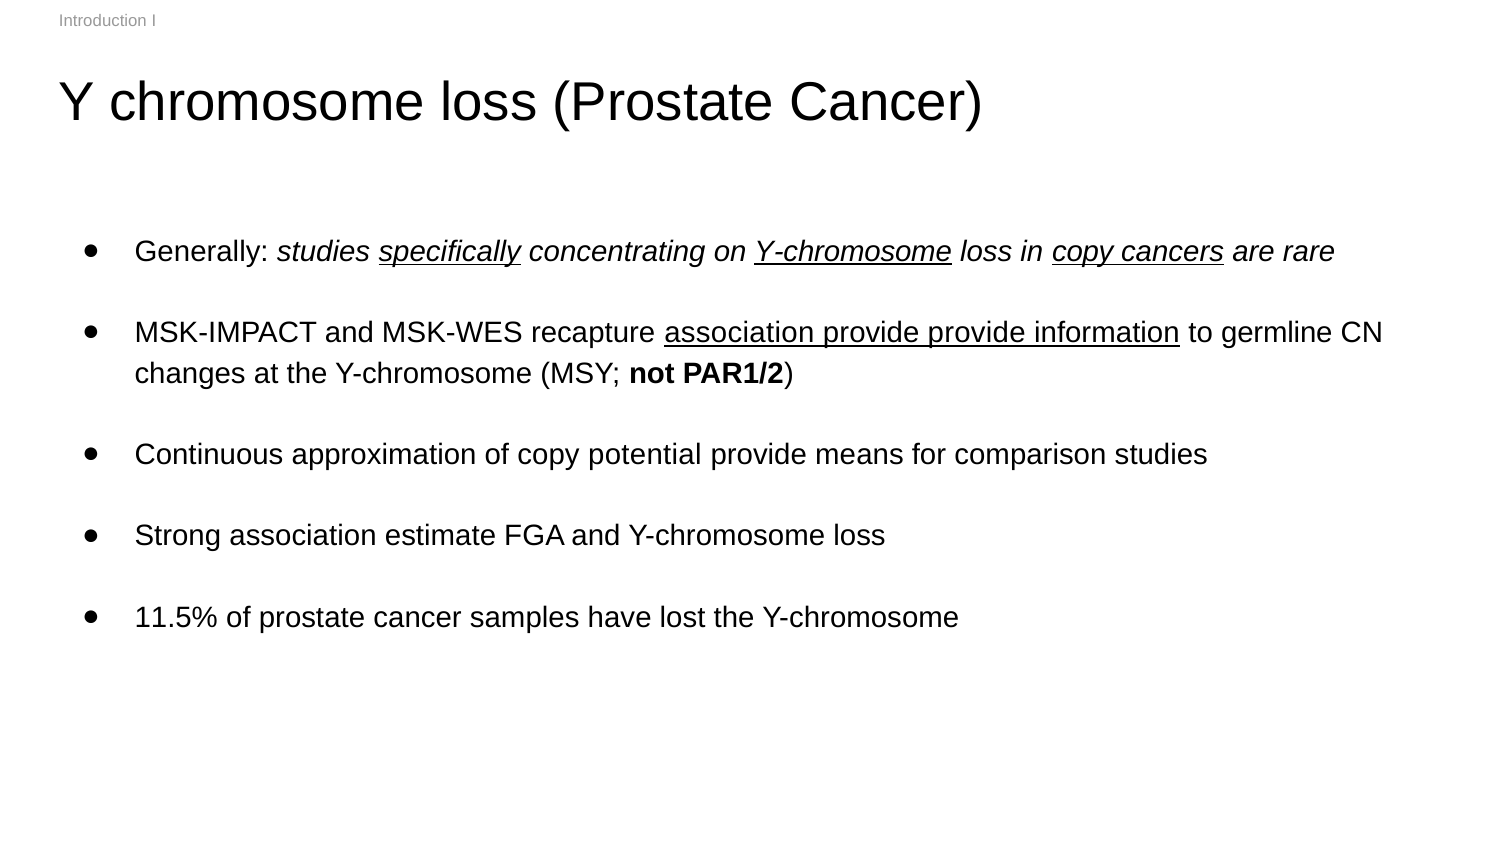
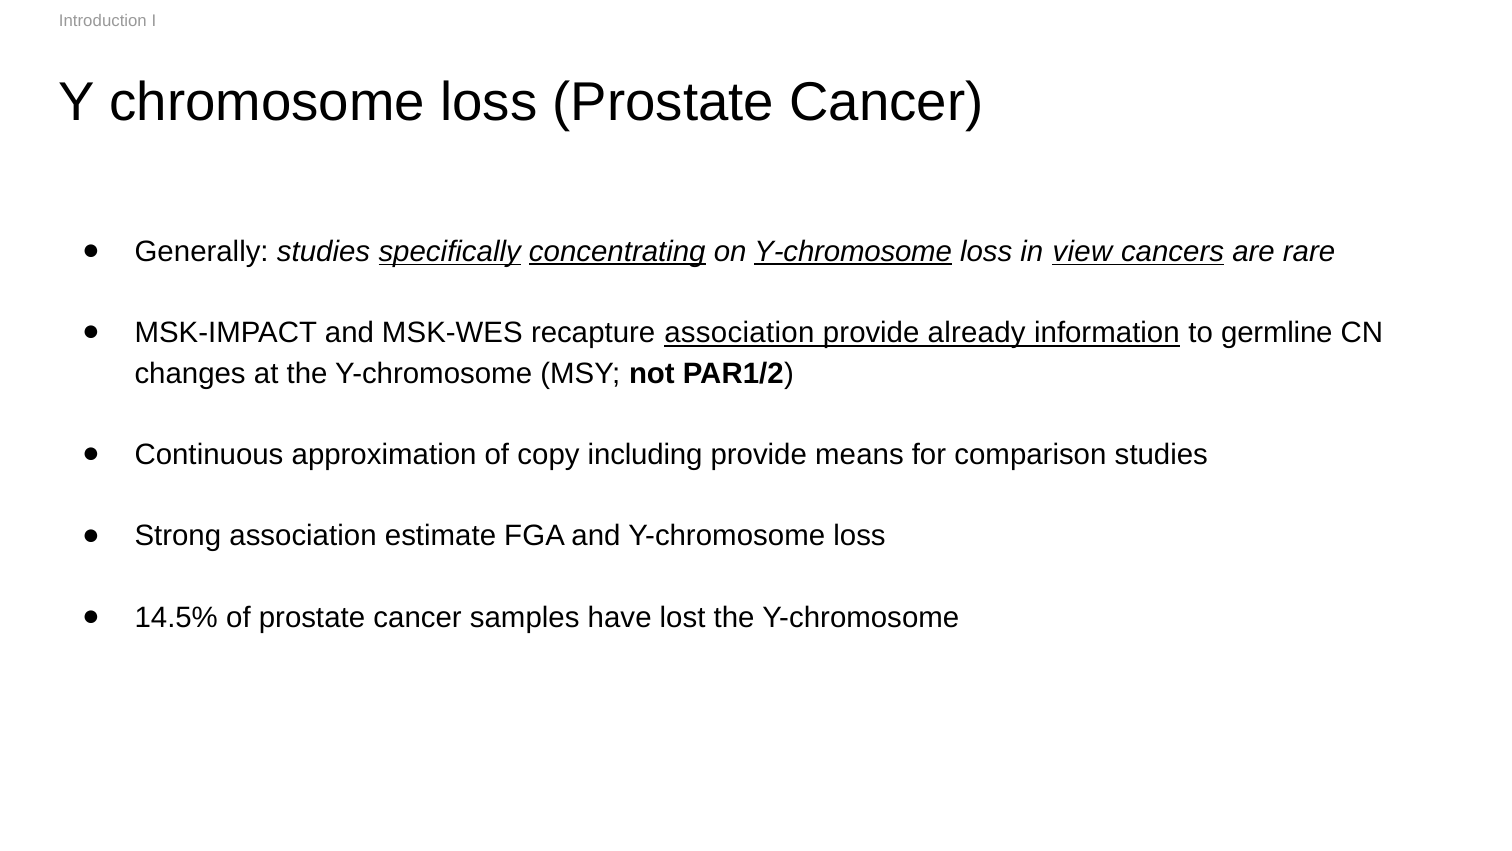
concentrating underline: none -> present
in copy: copy -> view
provide provide: provide -> already
potential: potential -> including
11.5%: 11.5% -> 14.5%
